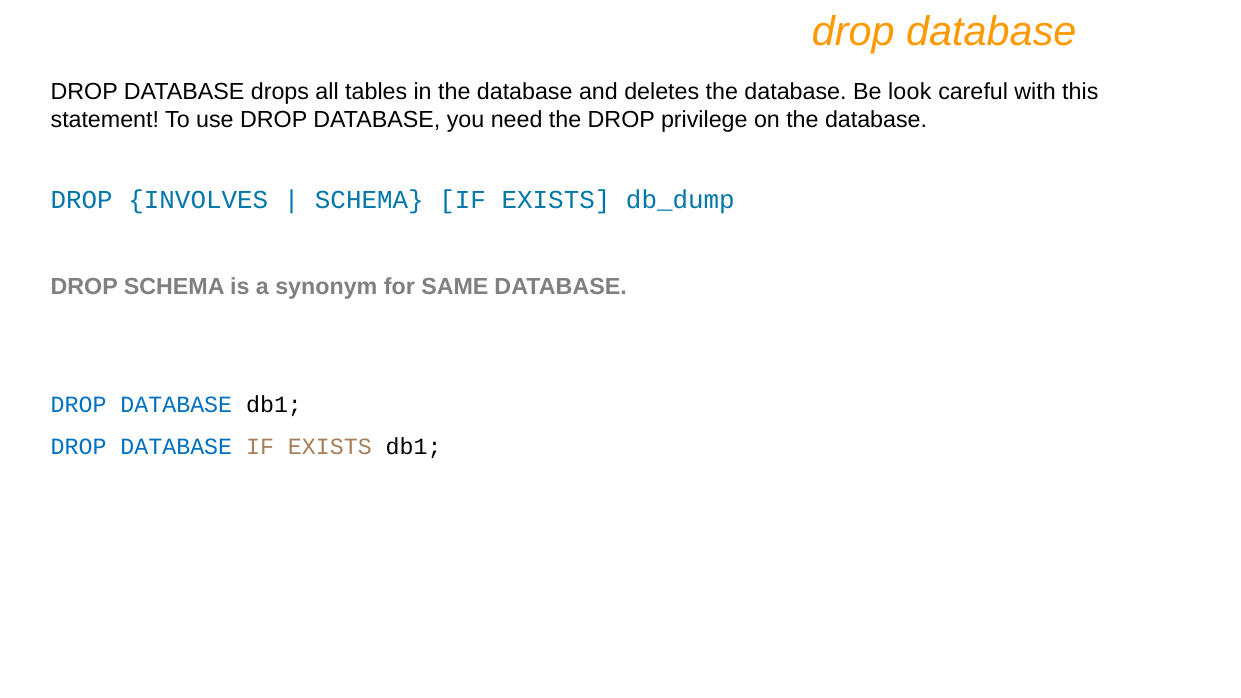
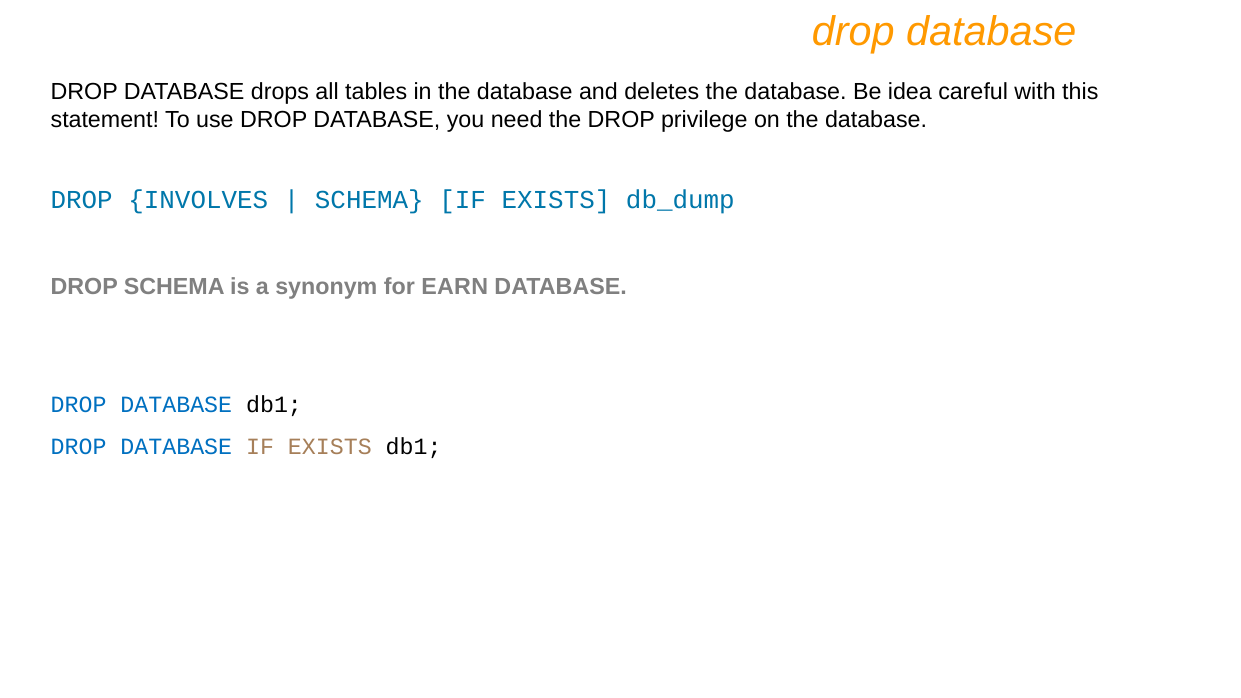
look: look -> idea
SAME: SAME -> EARN
